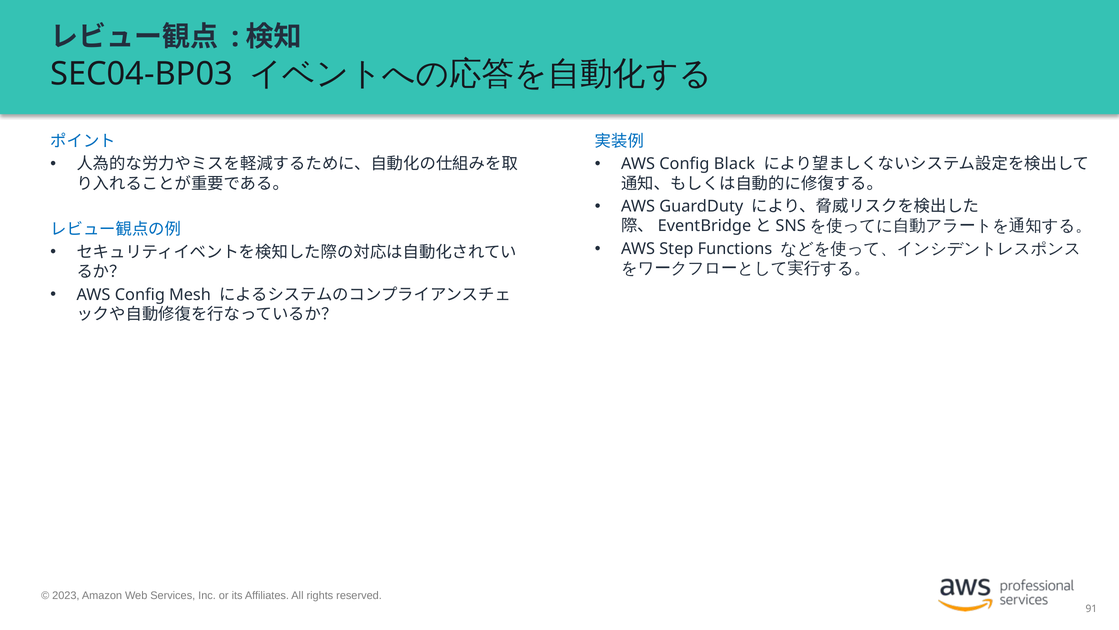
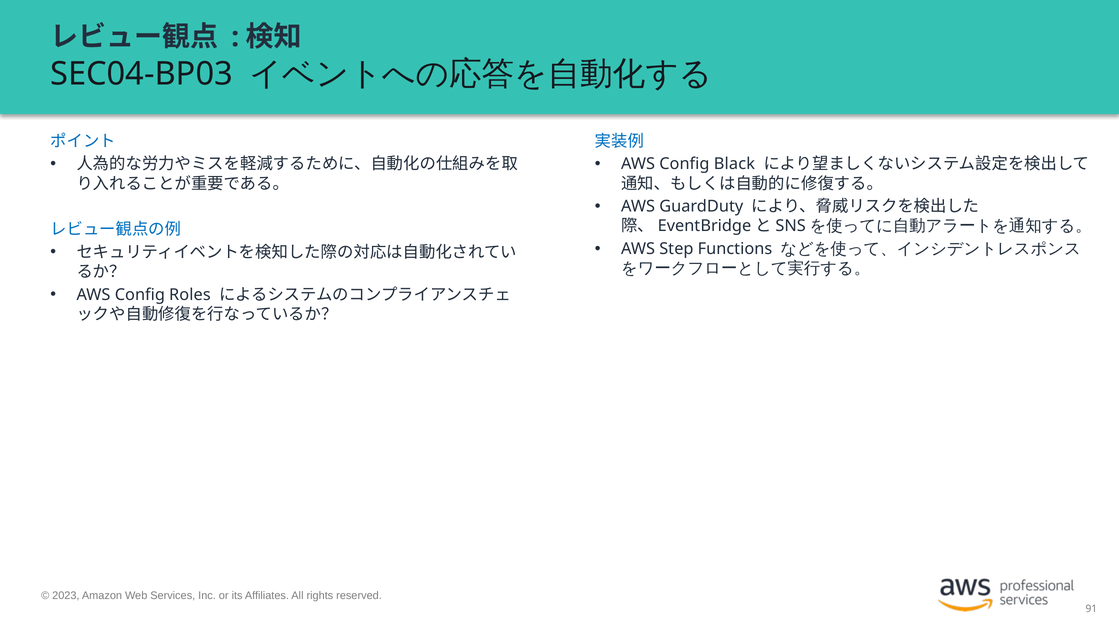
Mesh: Mesh -> Roles
